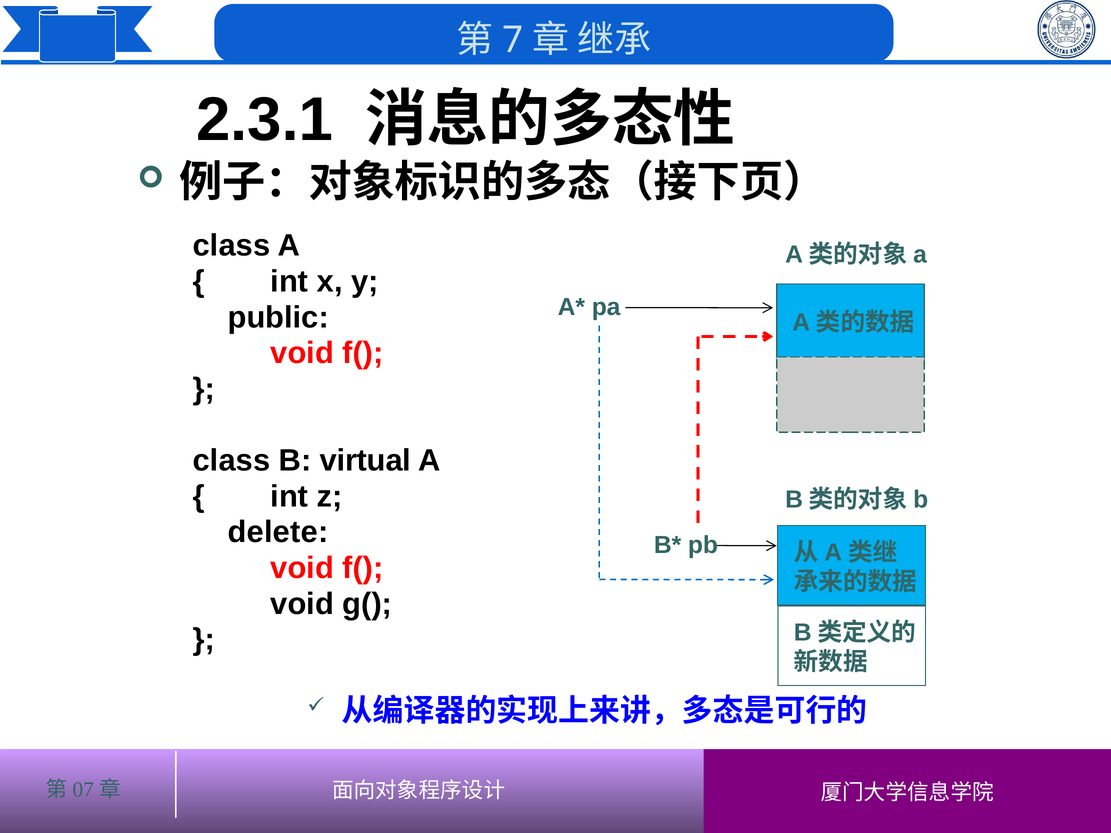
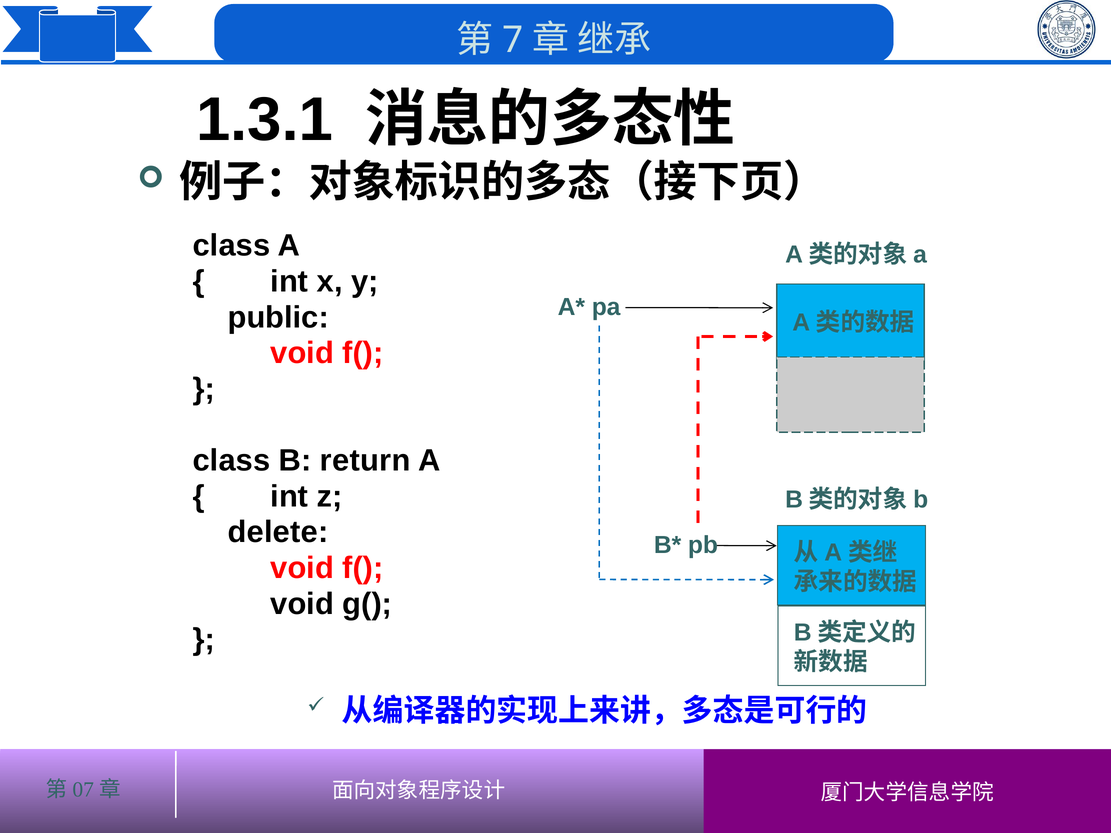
2.3.1: 2.3.1 -> 1.3.1
virtual: virtual -> return
